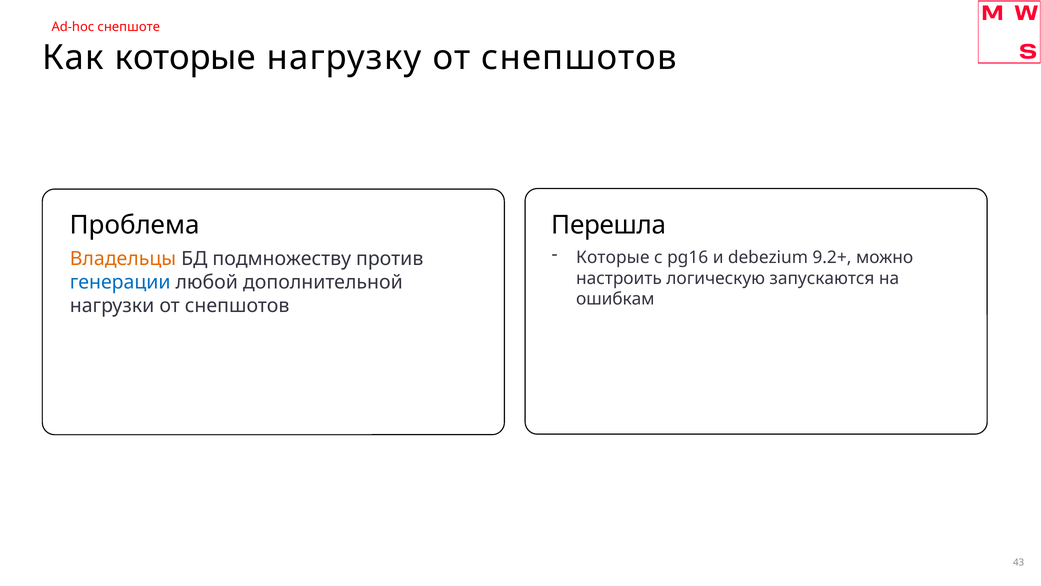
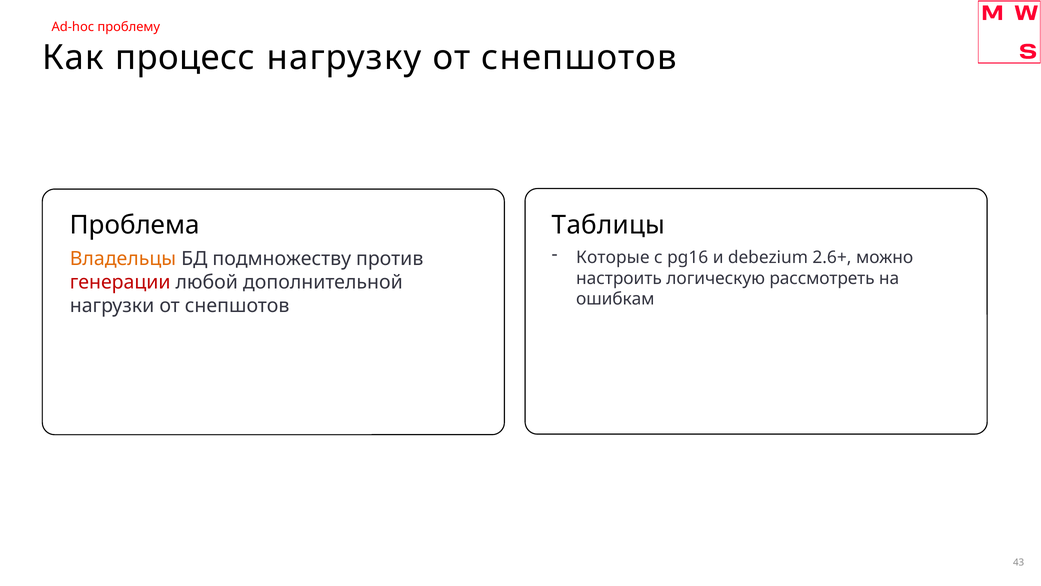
снепшоте: снепшоте -> проблему
Как которые: которые -> процесс
Перешла: Перешла -> Таблицы
9.2+: 9.2+ -> 2.6+
запускаются: запускаются -> рассмотреть
генерации colour: blue -> red
